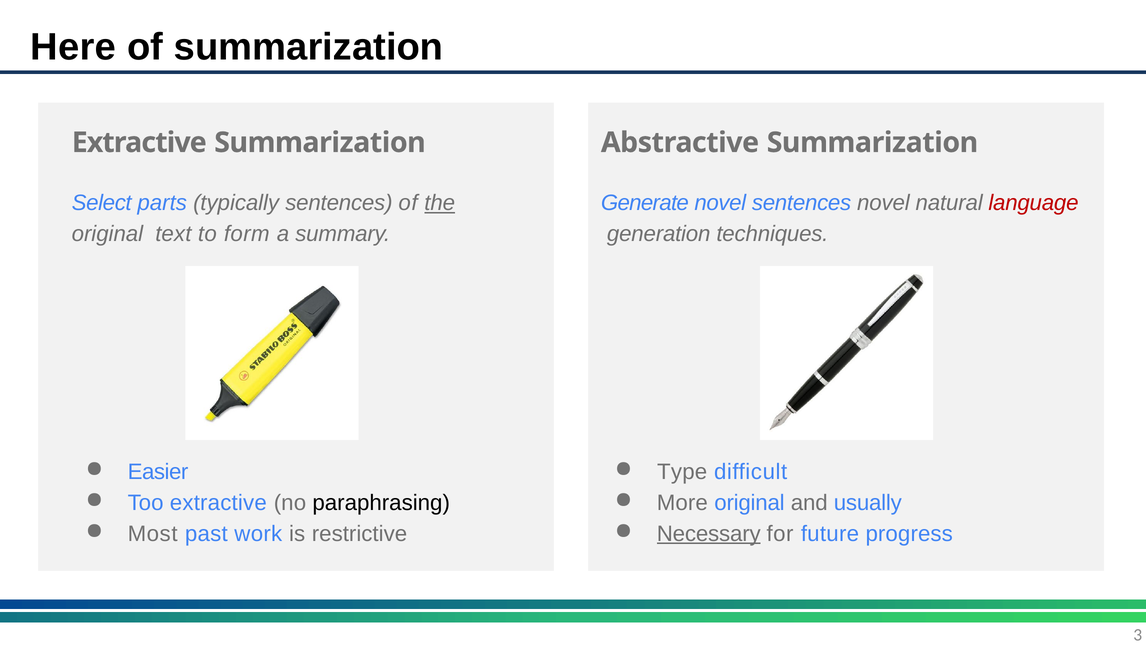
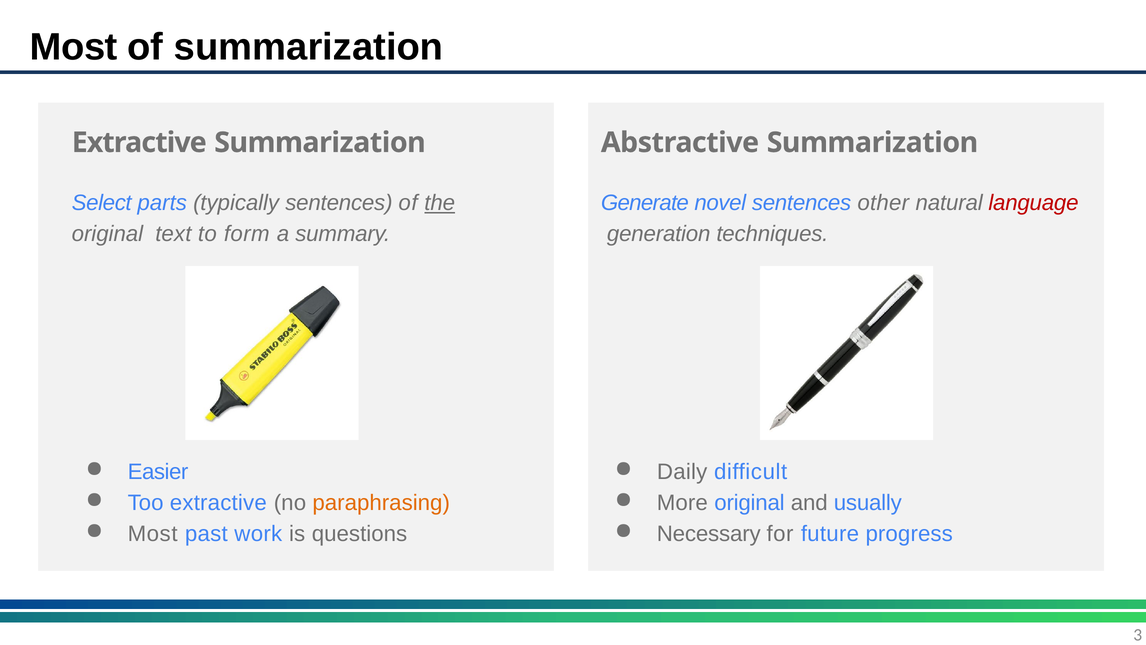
Here at (73, 47): Here -> Most
sentences novel: novel -> other
Type: Type -> Daily
paraphrasing colour: black -> orange
restrictive: restrictive -> questions
Necessary underline: present -> none
